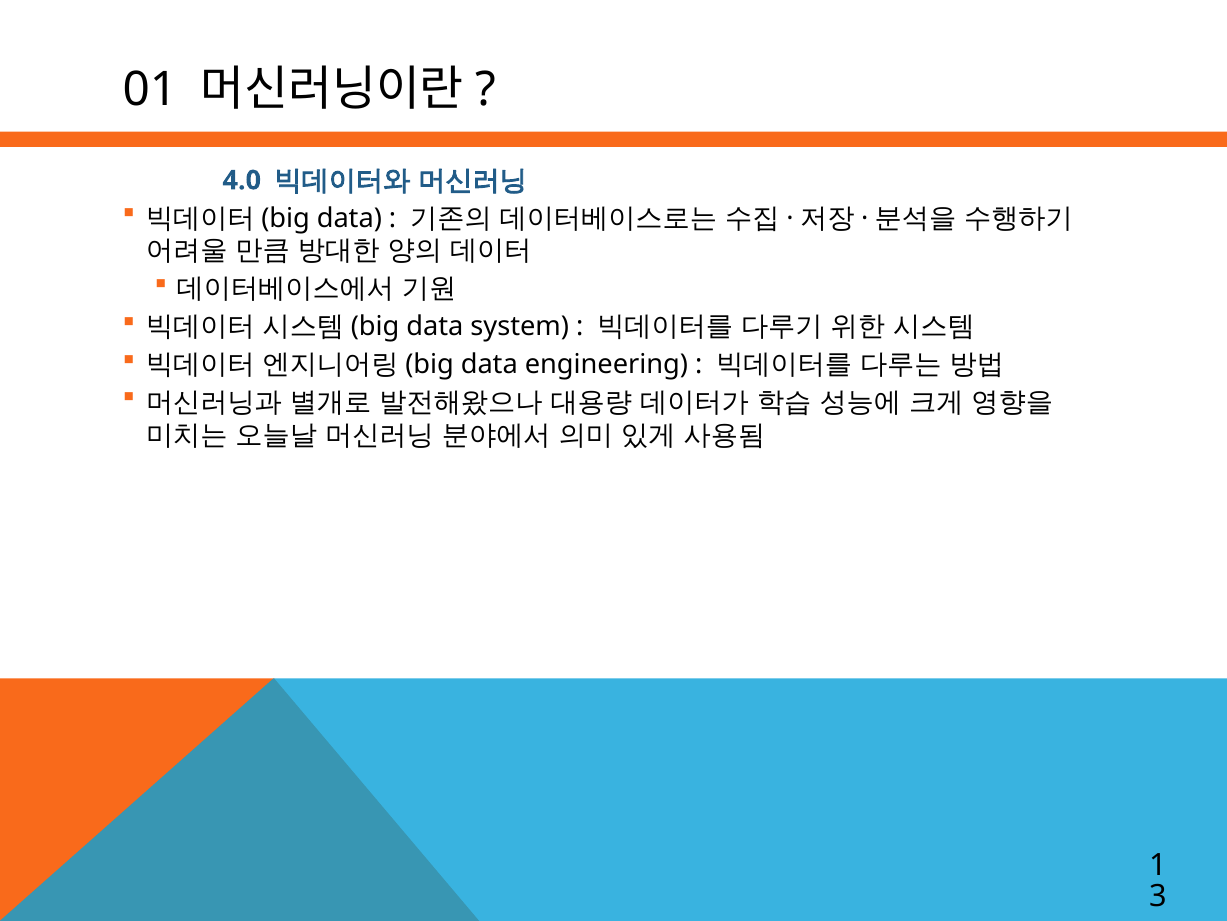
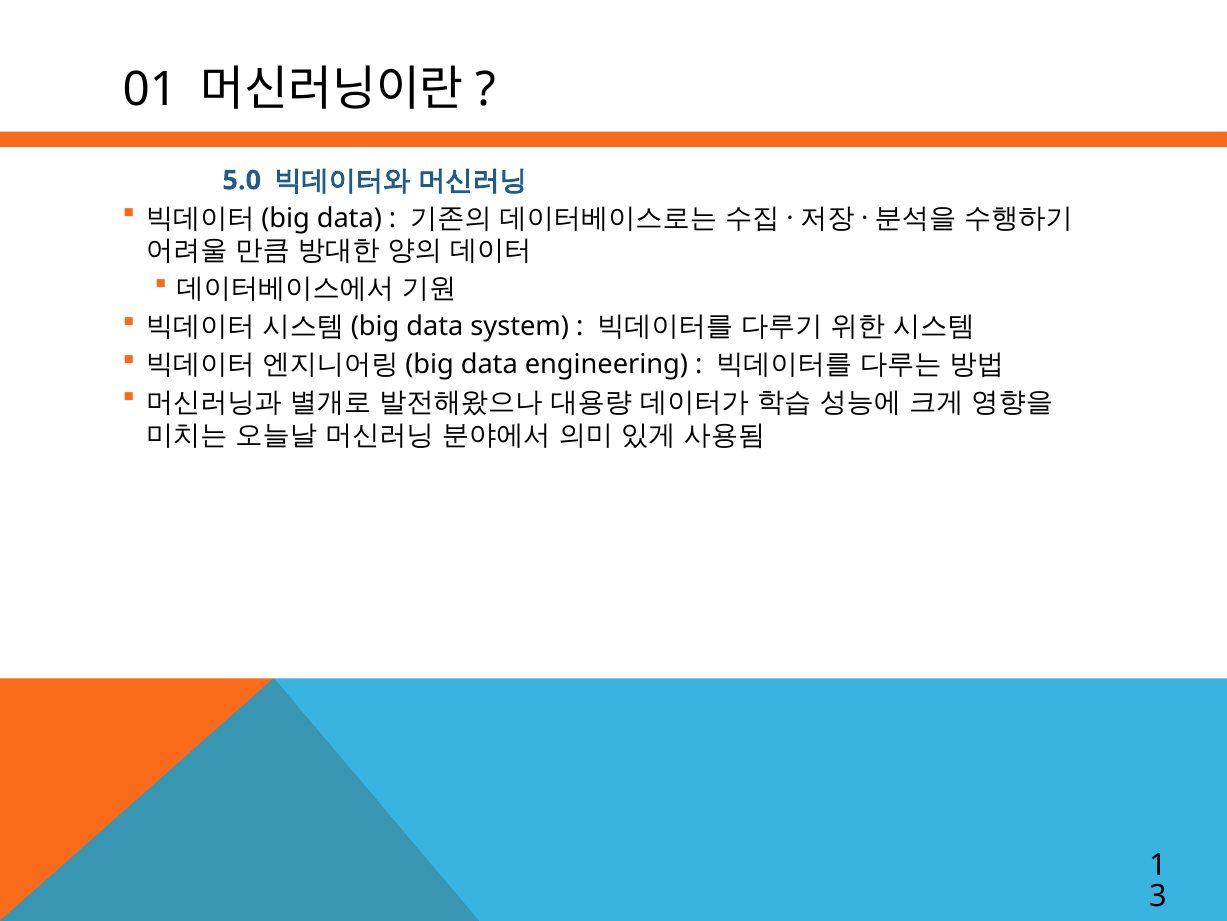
4.0: 4.0 -> 5.0
